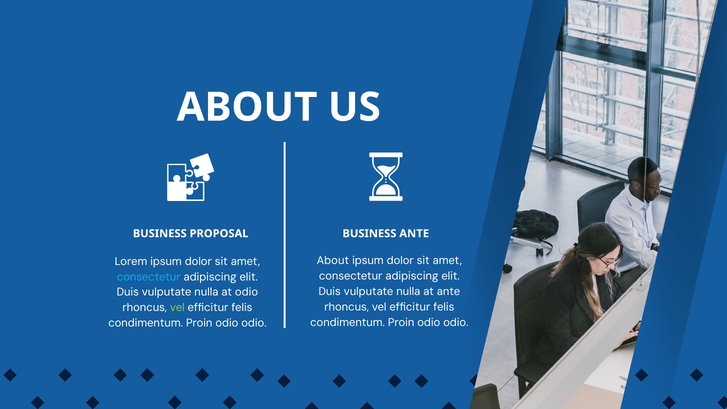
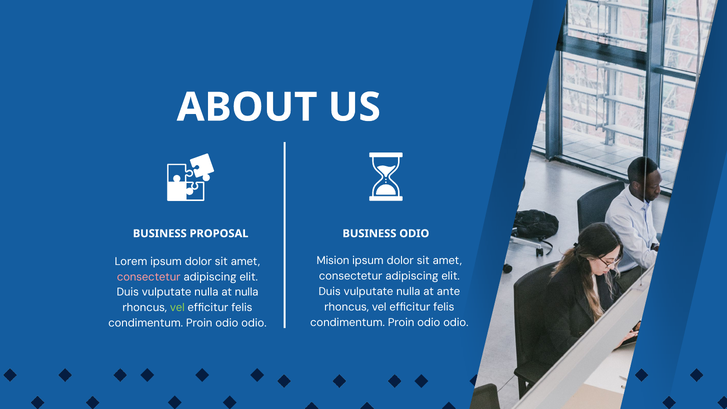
BUSINESS ANTE: ANTE -> ODIO
About at (333, 261): About -> Mision
consectetur at (149, 277) colour: light blue -> pink
at odio: odio -> nulla
